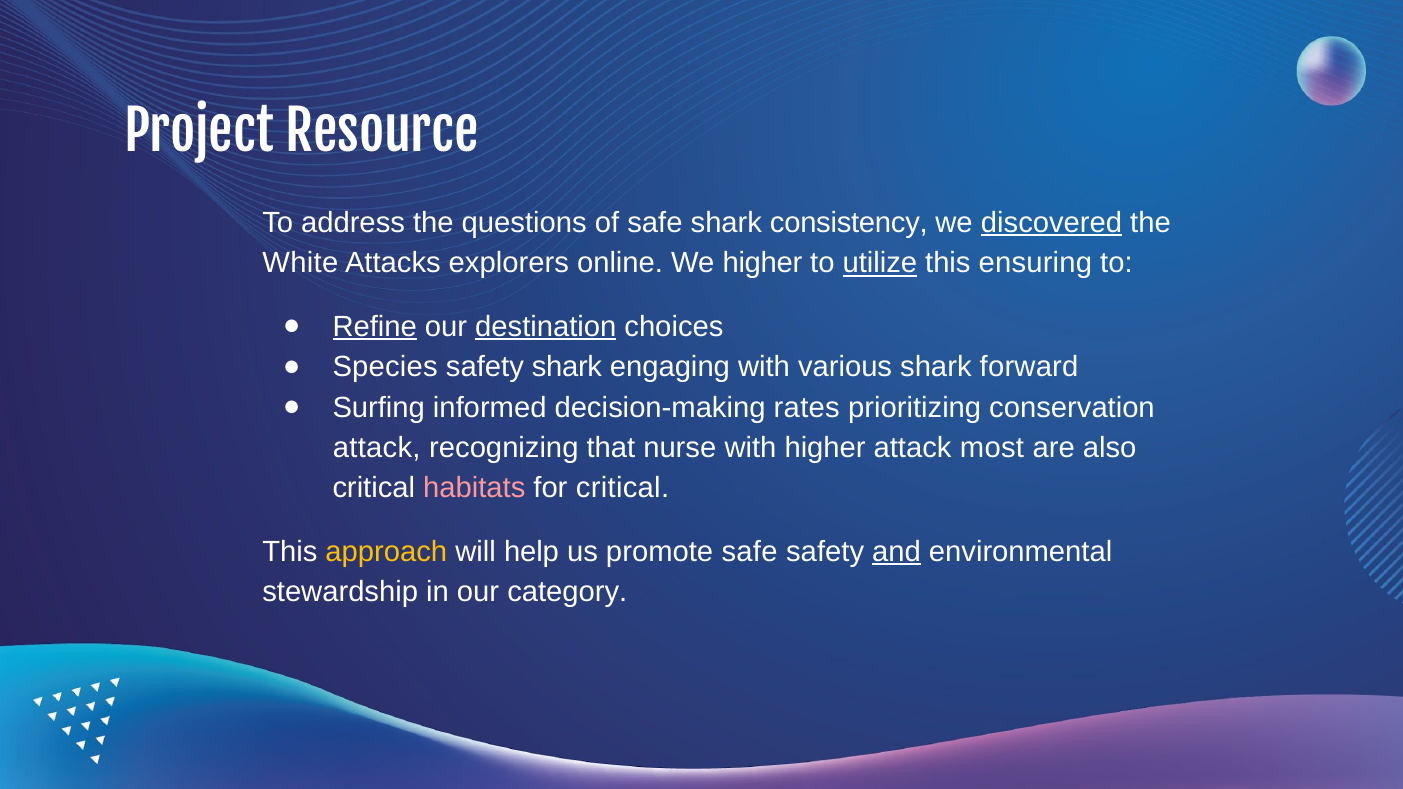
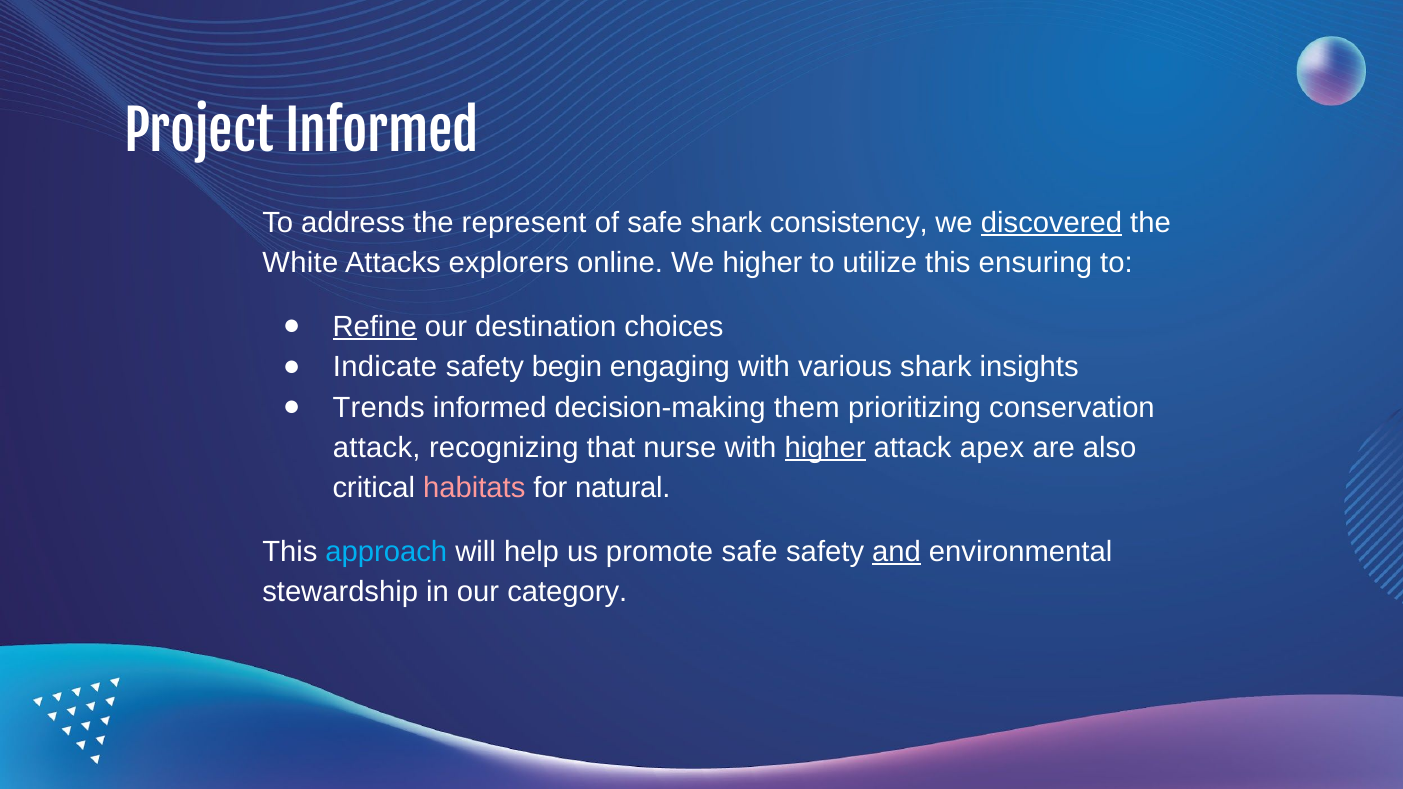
Project Resource: Resource -> Informed
questions: questions -> represent
utilize underline: present -> none
destination underline: present -> none
Species: Species -> Indicate
safety shark: shark -> begin
forward: forward -> insights
Surfing: Surfing -> Trends
rates: rates -> them
higher at (825, 448) underline: none -> present
most: most -> apex
for critical: critical -> natural
approach colour: yellow -> light blue
